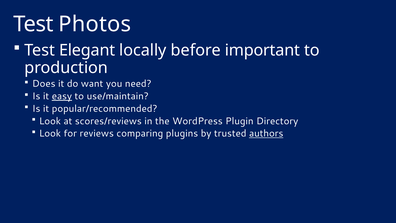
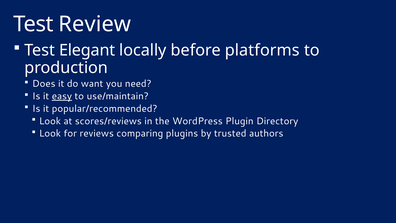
Photos: Photos -> Review
important: important -> platforms
authors underline: present -> none
